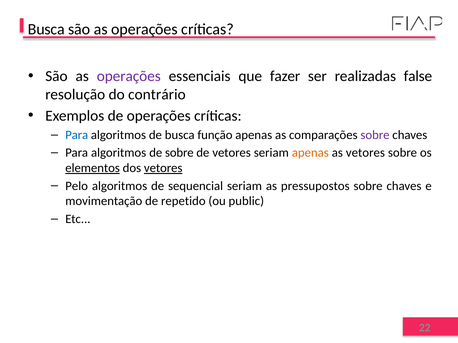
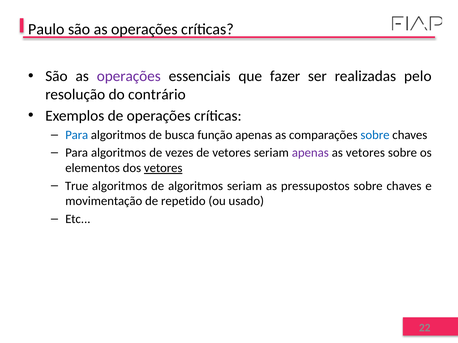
Busca at (46, 29): Busca -> Paulo
false: false -> pelo
sobre at (375, 135) colour: purple -> blue
de sobre: sobre -> vezes
apenas at (310, 153) colour: orange -> purple
elementos underline: present -> none
Pelo: Pelo -> True
de sequencial: sequencial -> algoritmos
public: public -> usado
